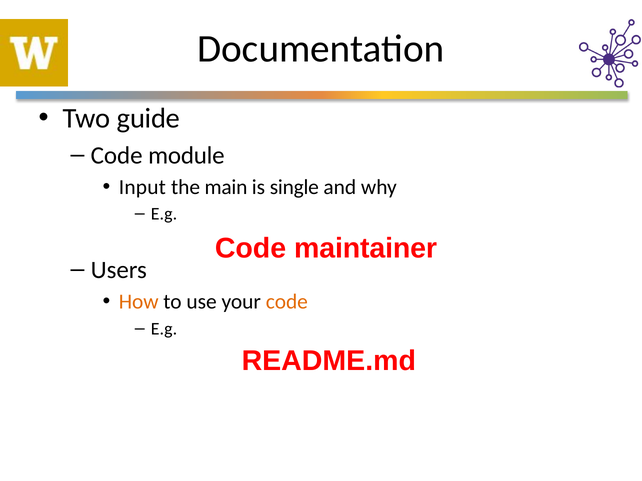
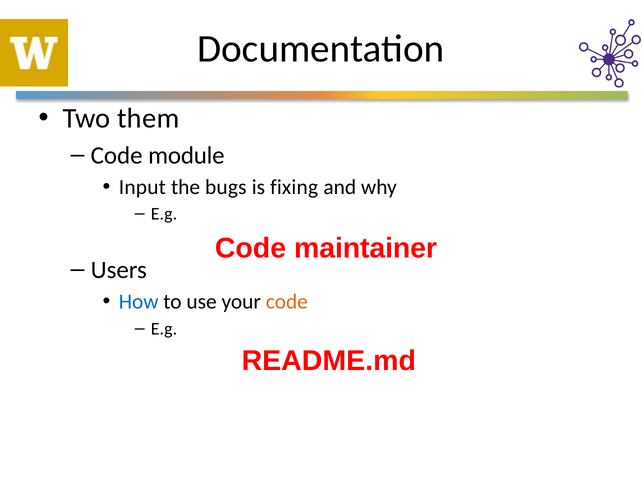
guide: guide -> them
main: main -> bugs
single: single -> fixing
How colour: orange -> blue
